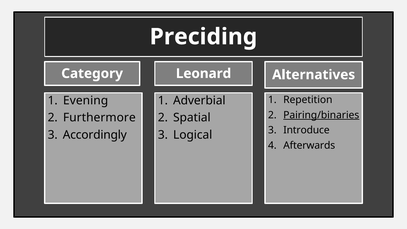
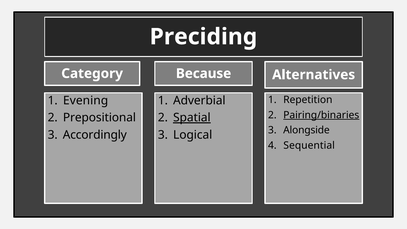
Leonard: Leonard -> Because
Furthermore: Furthermore -> Prepositional
Spatial underline: none -> present
Introduce: Introduce -> Alongside
Afterwards: Afterwards -> Sequential
